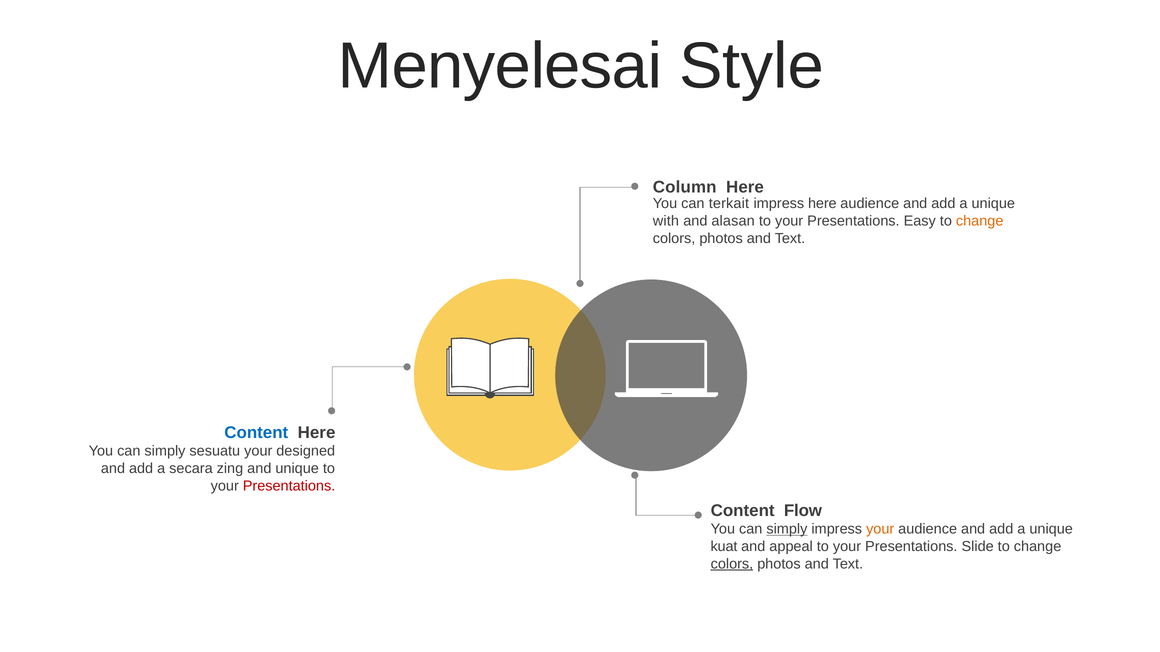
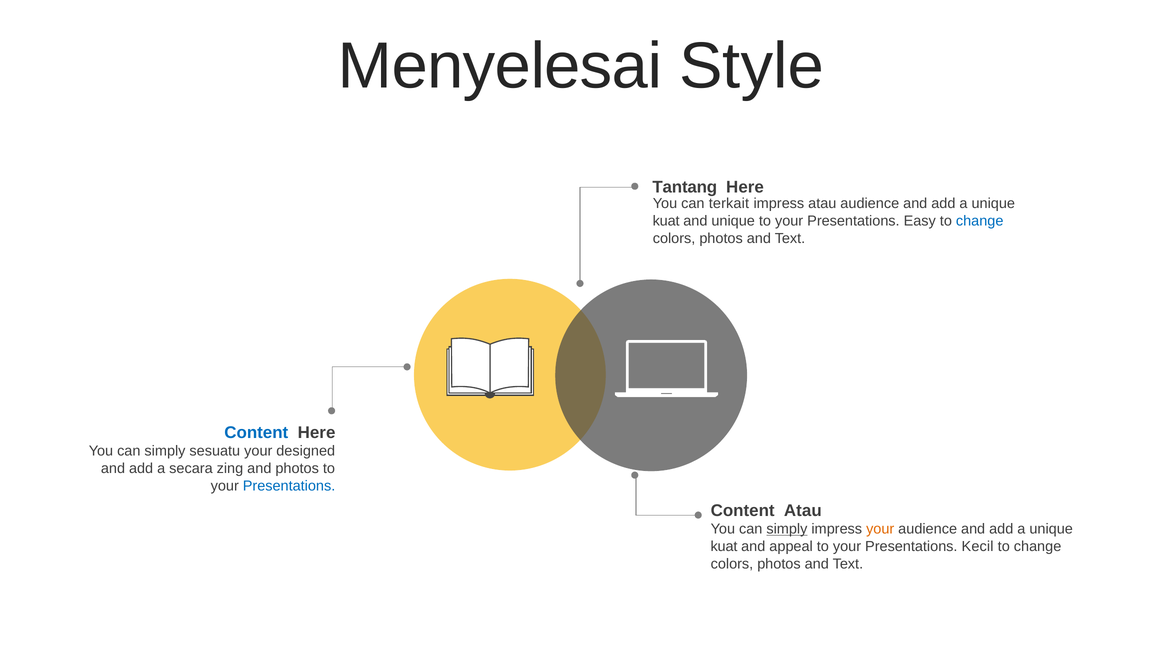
Column: Column -> Tantang
impress here: here -> atau
with at (666, 221): with -> kuat
and alasan: alasan -> unique
change at (980, 221) colour: orange -> blue
and unique: unique -> photos
Presentations at (289, 486) colour: red -> blue
Content Flow: Flow -> Atau
Slide: Slide -> Kecil
colors at (732, 564) underline: present -> none
